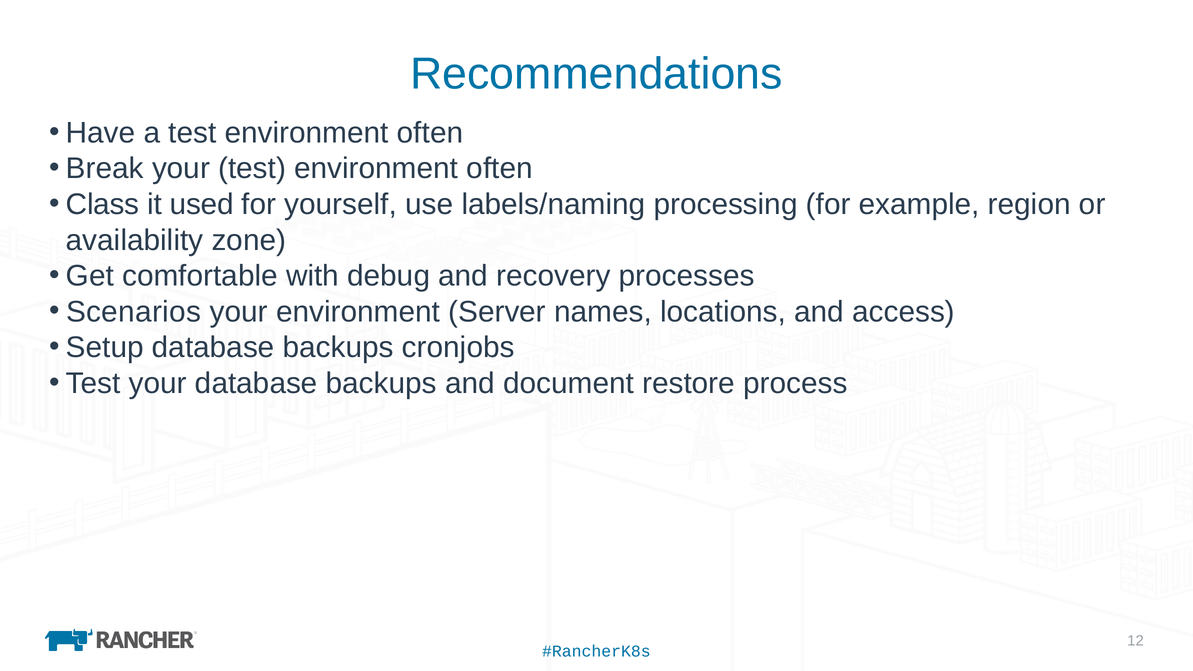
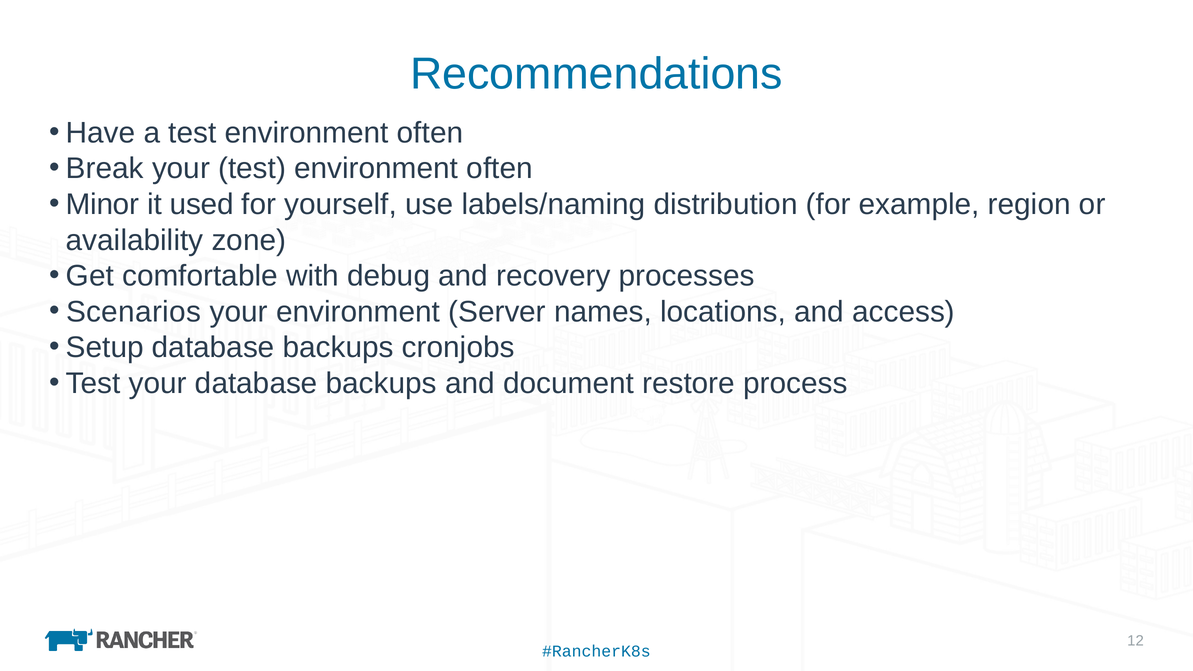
Class: Class -> Minor
processing: processing -> distribution
